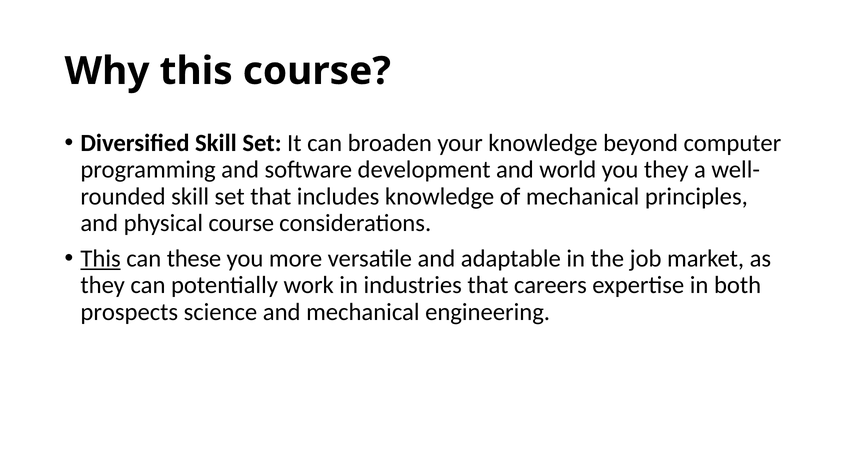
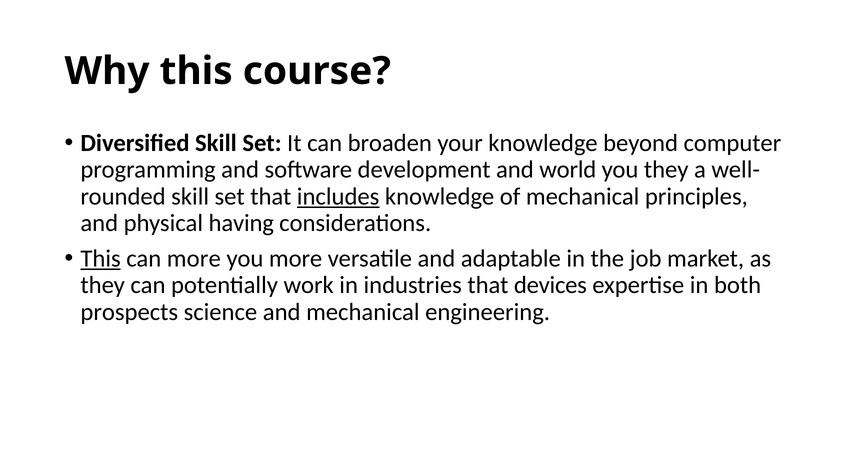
includes underline: none -> present
physical course: course -> having
can these: these -> more
careers: careers -> devices
